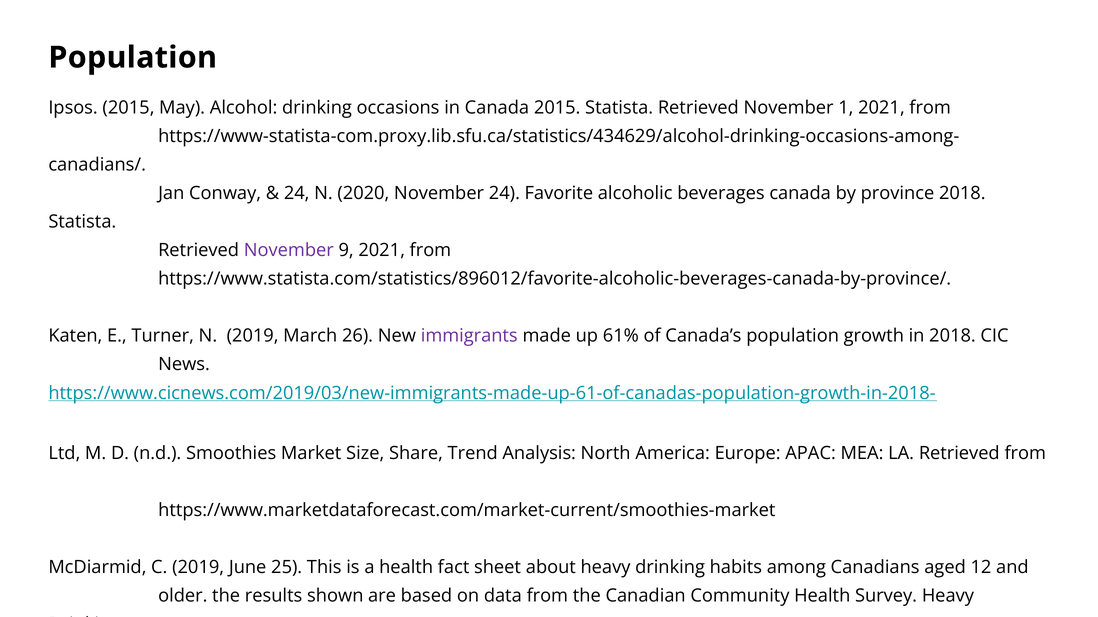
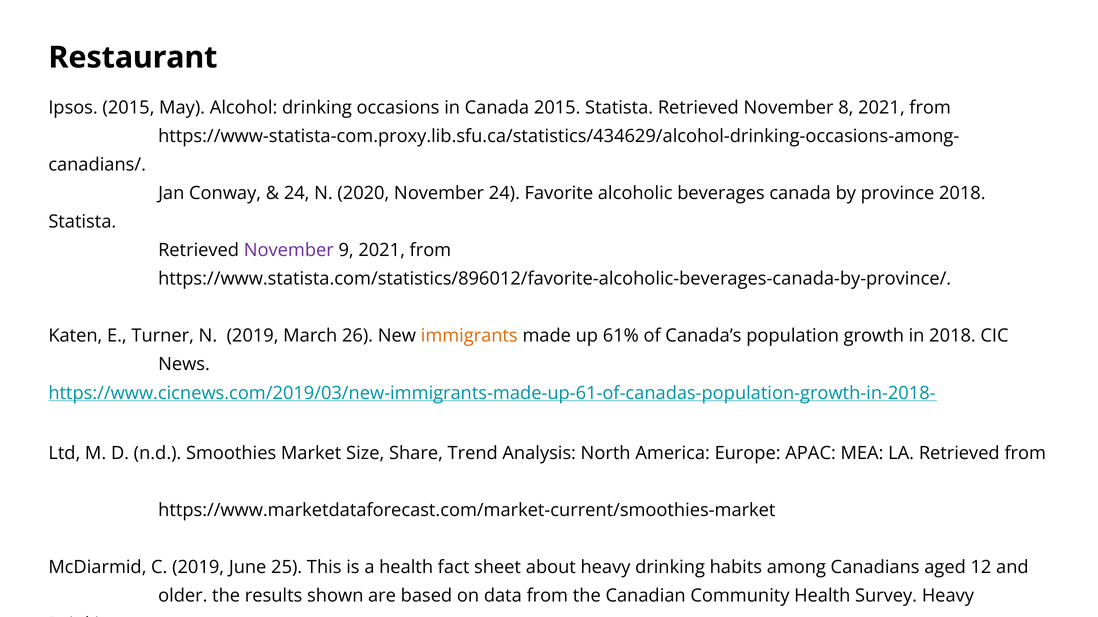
Population at (133, 58): Population -> Restaurant
1: 1 -> 8
immigrants colour: purple -> orange
